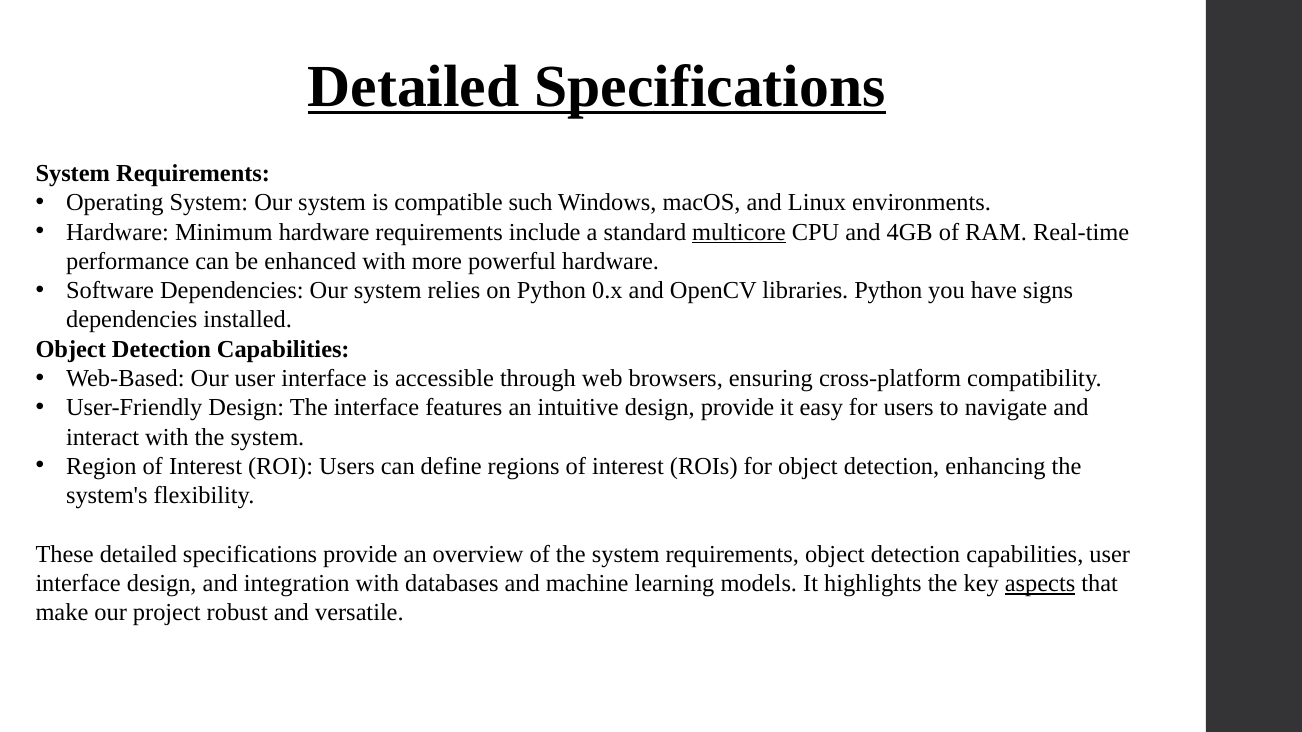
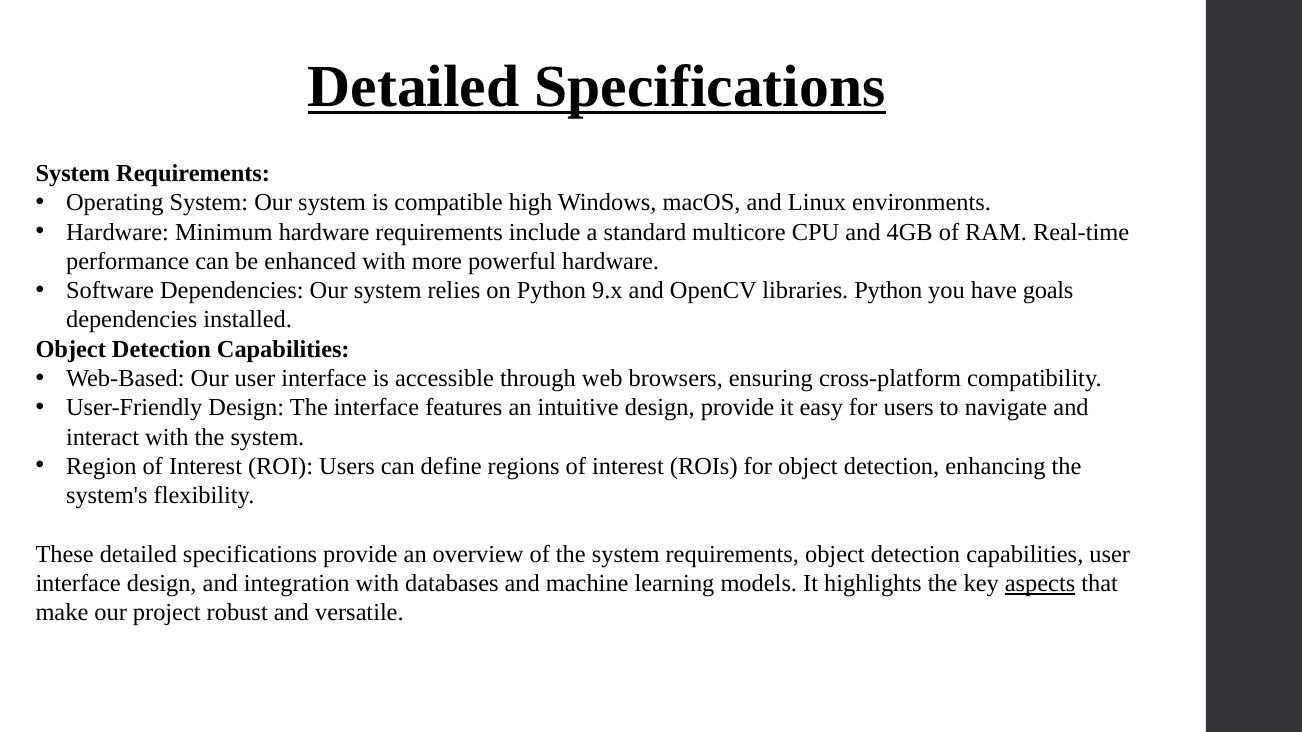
such: such -> high
multicore underline: present -> none
0.x: 0.x -> 9.x
signs: signs -> goals
